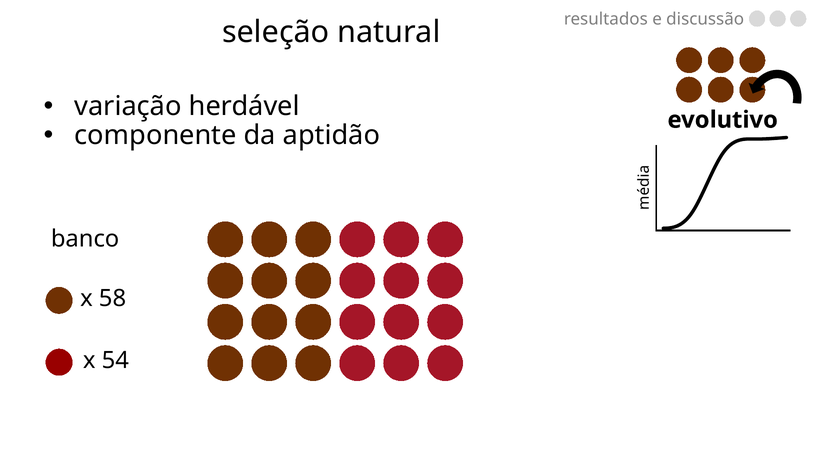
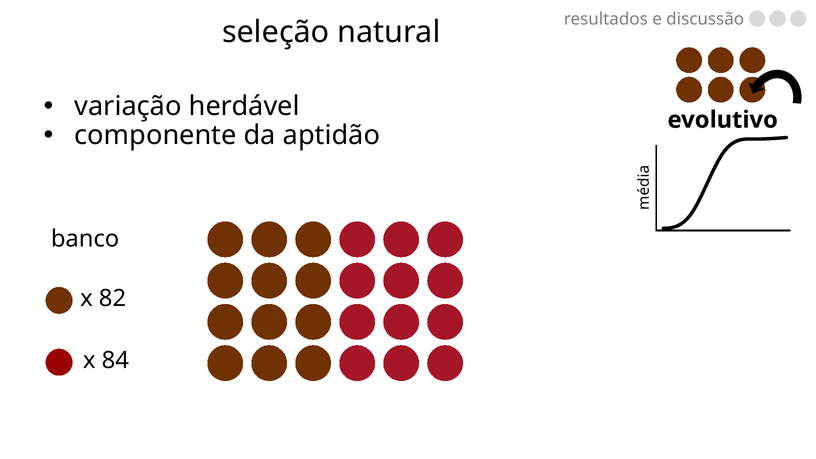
58: 58 -> 82
54: 54 -> 84
